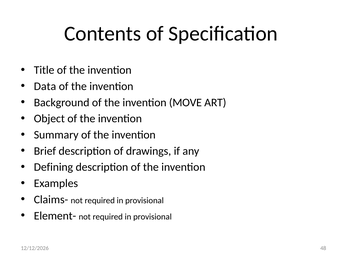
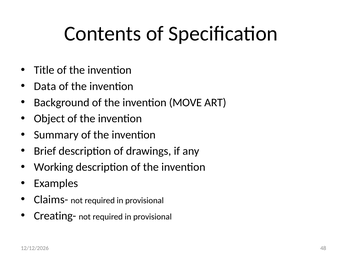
Defining: Defining -> Working
Element-: Element- -> Creating-
